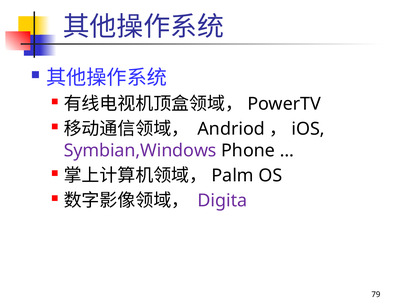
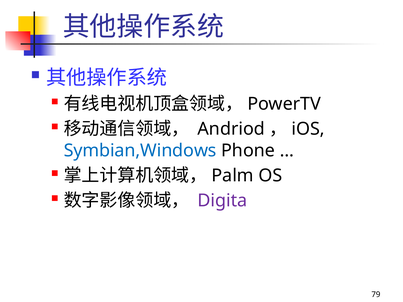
Symbian,Windows colour: purple -> blue
